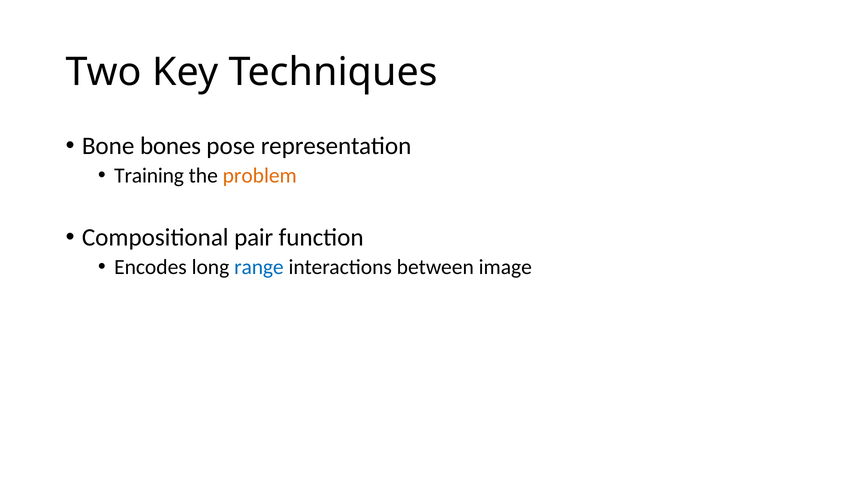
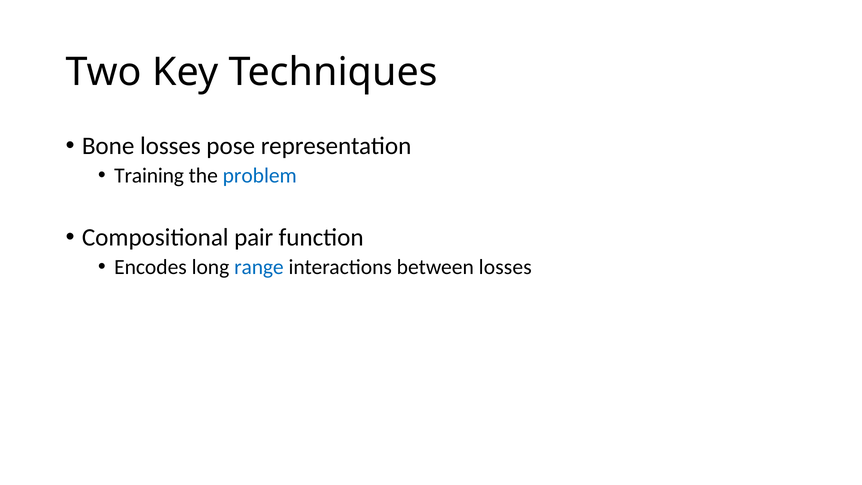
Bone bones: bones -> losses
problem colour: orange -> blue
between image: image -> losses
